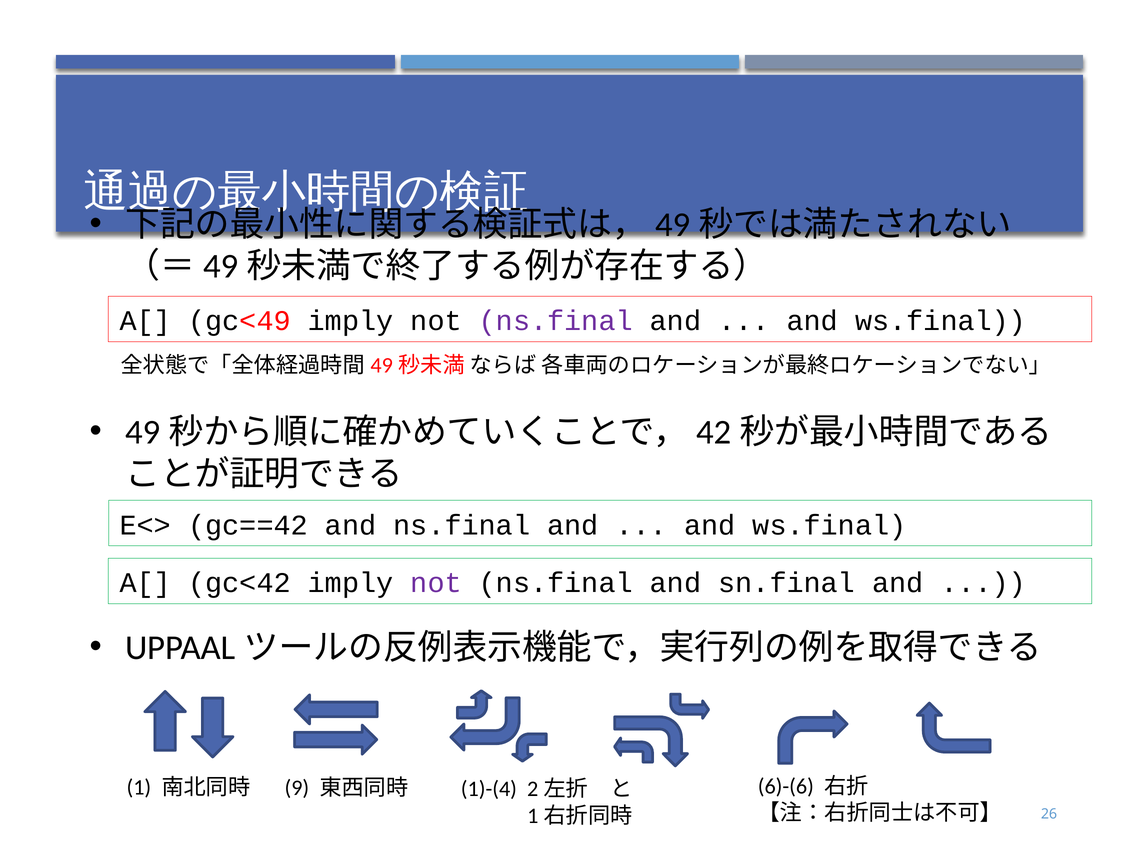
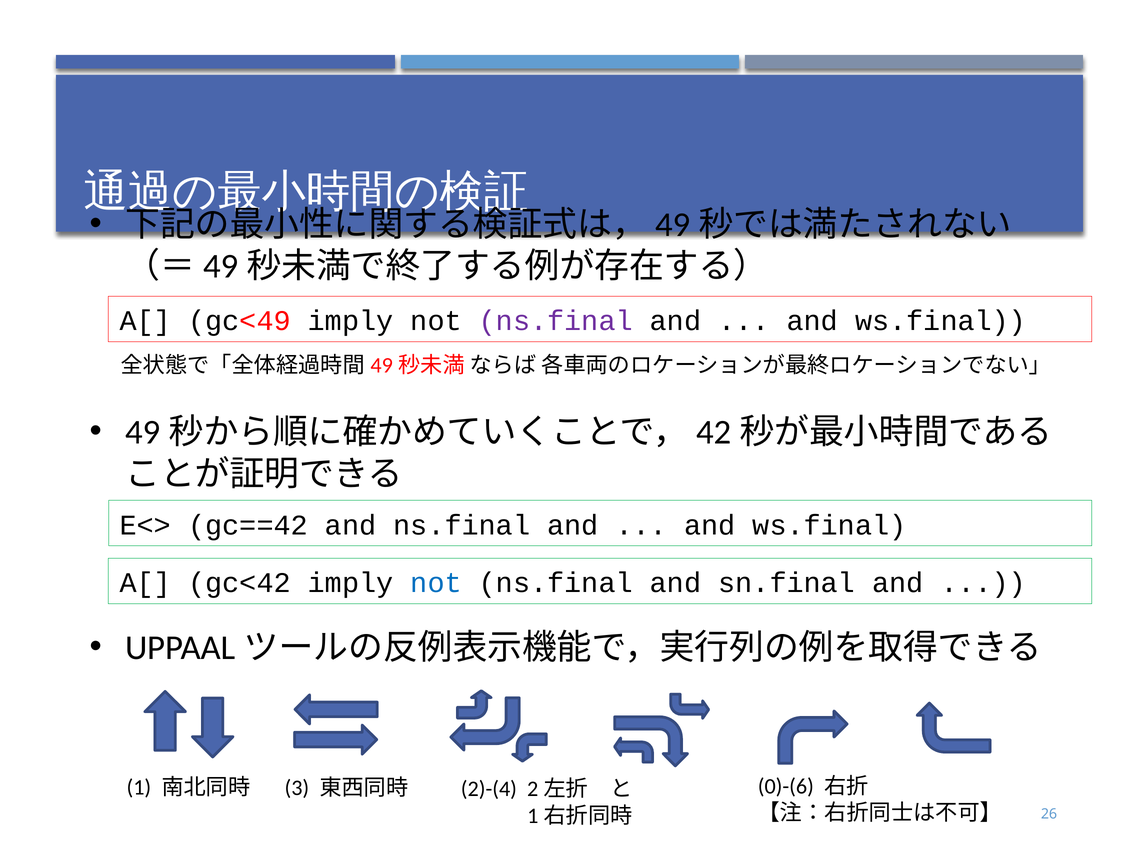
not at (436, 583) colour: purple -> blue
6)-(6: 6)-(6 -> 0)-(6
9: 9 -> 3
1)-(4: 1)-(4 -> 2)-(4
